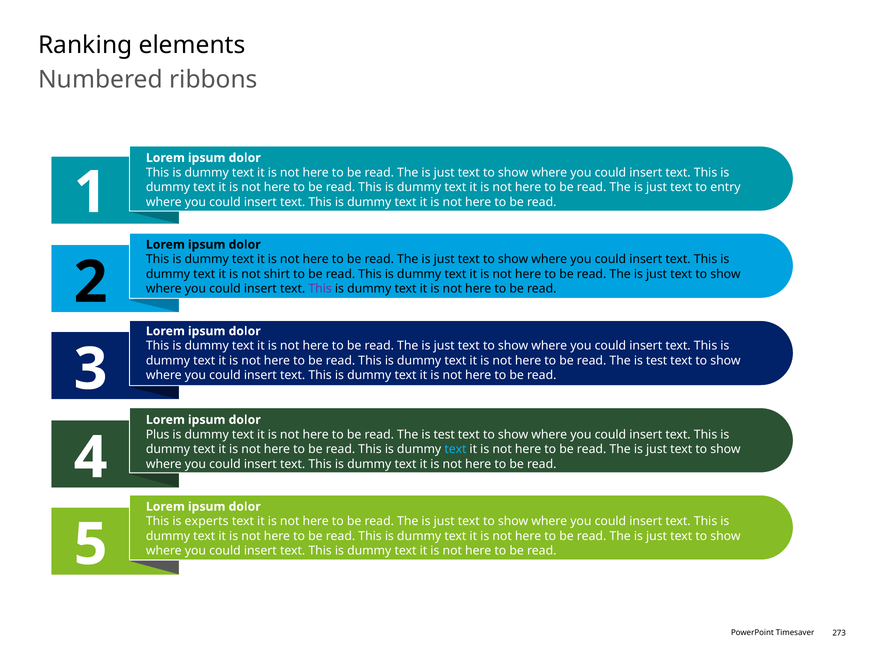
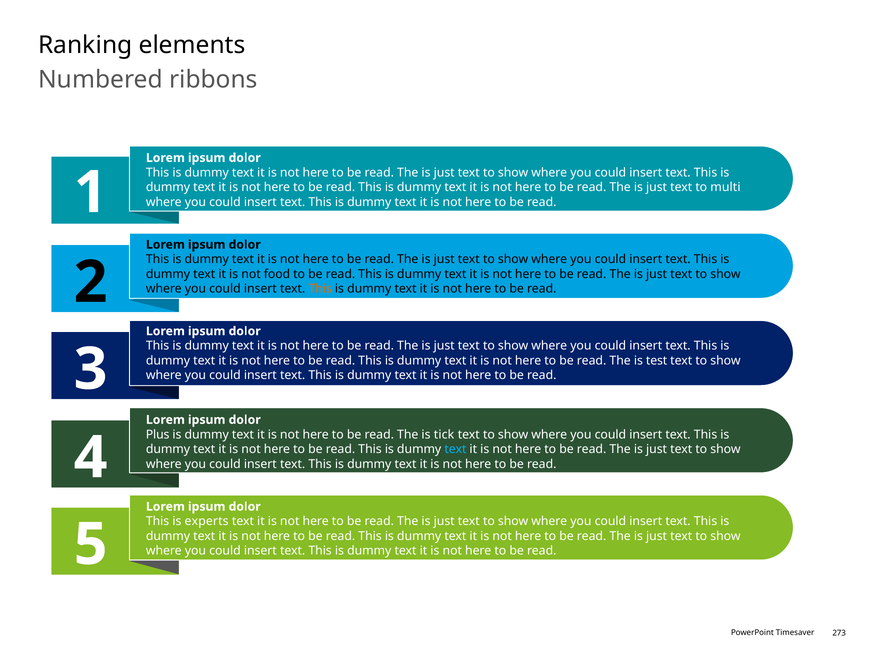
entry: entry -> multi
shirt: shirt -> food
This at (320, 289) colour: purple -> orange
test at (444, 435): test -> tick
